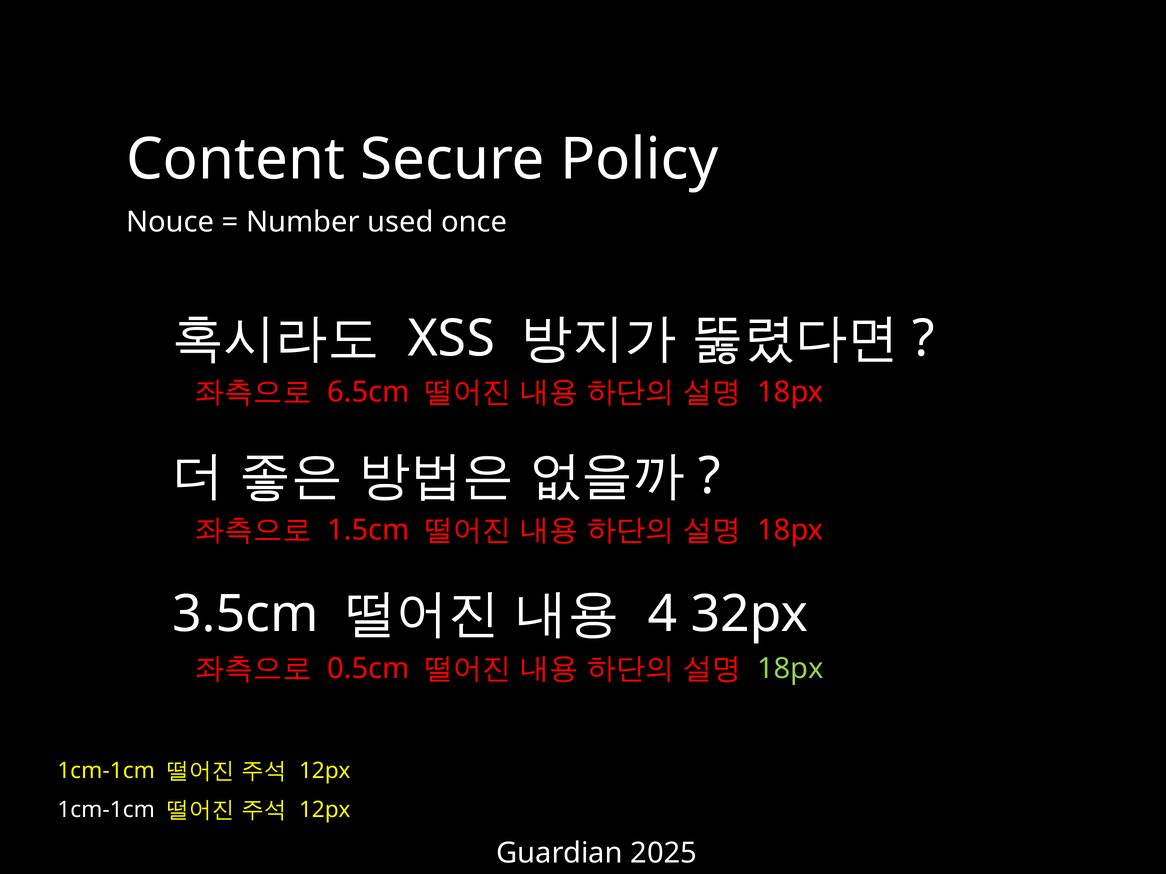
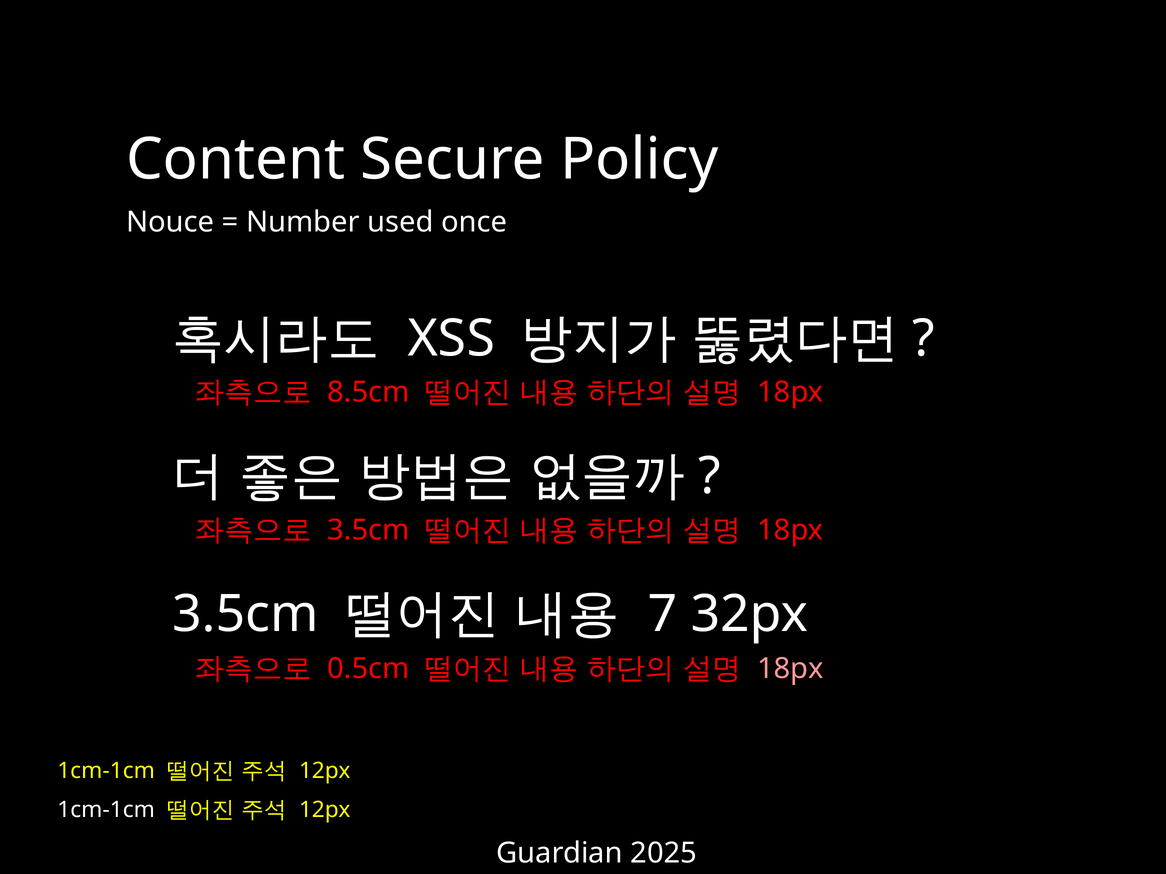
6.5cm: 6.5cm -> 8.5cm
1.5cm at (368, 531): 1.5cm -> 3.5cm
4: 4 -> 7
18px at (790, 669) colour: light green -> pink
